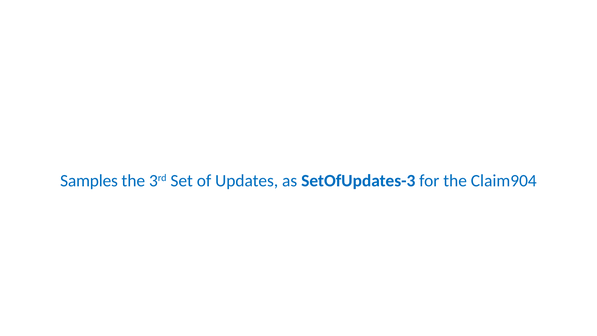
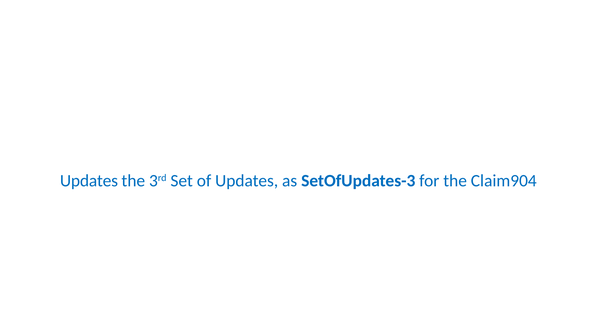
Samples at (89, 181): Samples -> Updates
